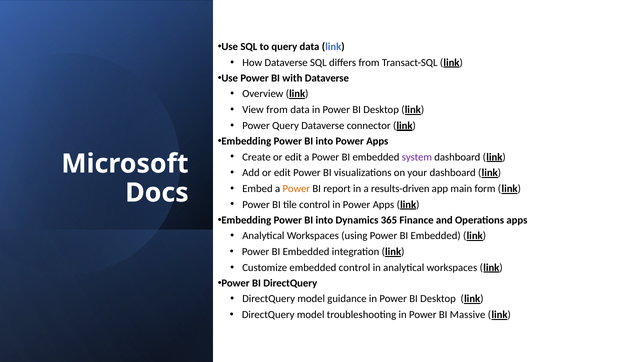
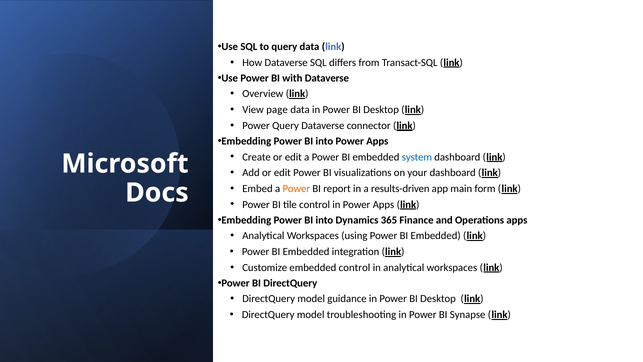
View from: from -> page
system colour: purple -> blue
Massive: Massive -> Synapse
